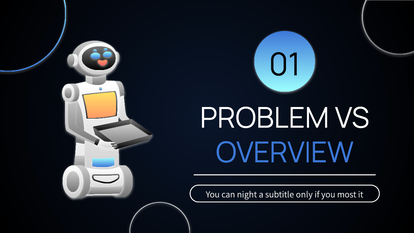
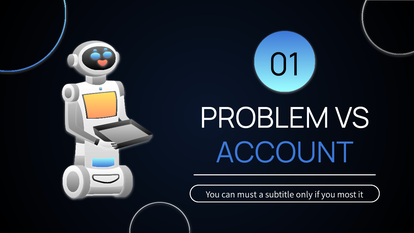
OVERVIEW: OVERVIEW -> ACCOUNT
night: night -> must
